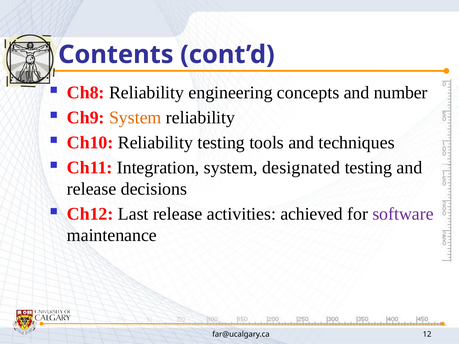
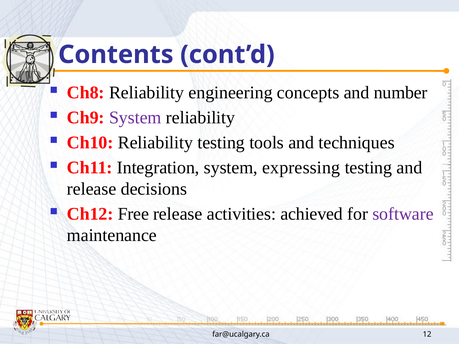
System at (135, 118) colour: orange -> purple
designated: designated -> expressing
Last: Last -> Free
